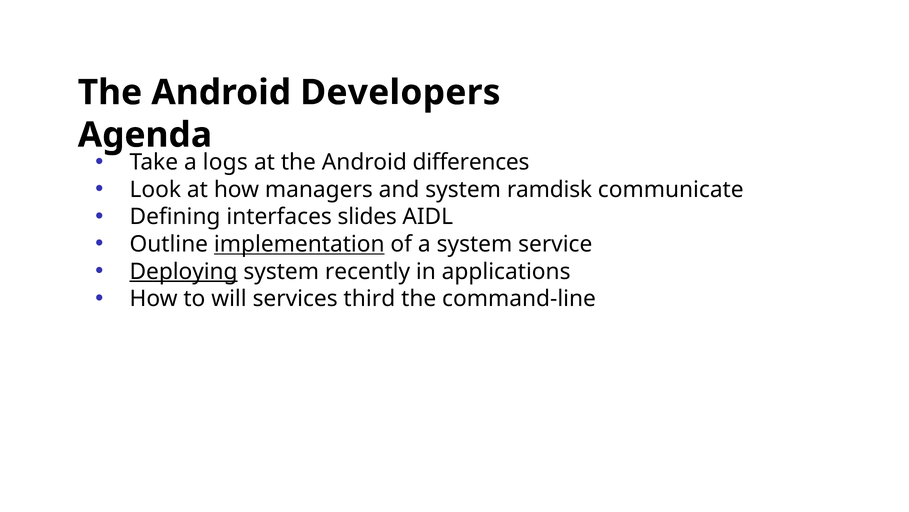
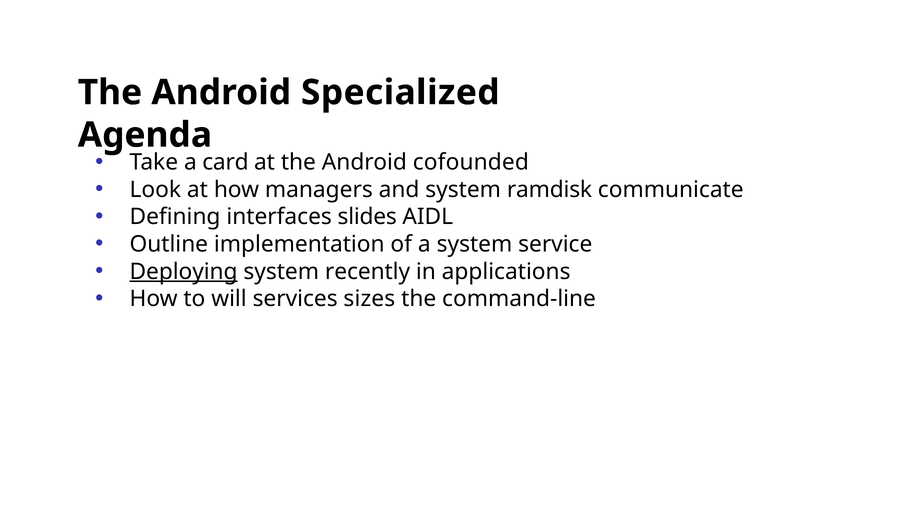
Developers: Developers -> Specialized
logs: logs -> card
differences: differences -> cofounded
implementation underline: present -> none
third: third -> sizes
